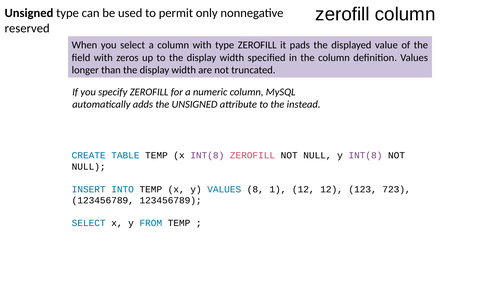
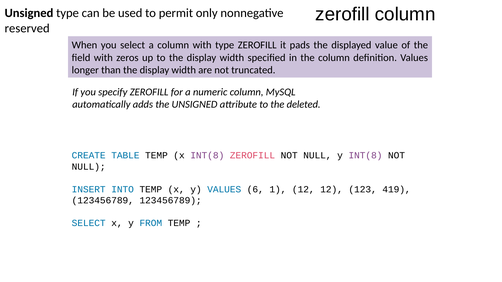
instead: instead -> deleted
8: 8 -> 6
723: 723 -> 419
